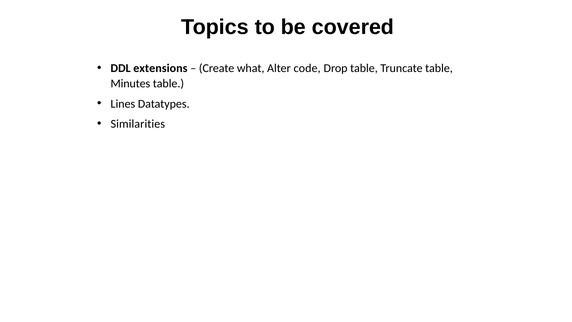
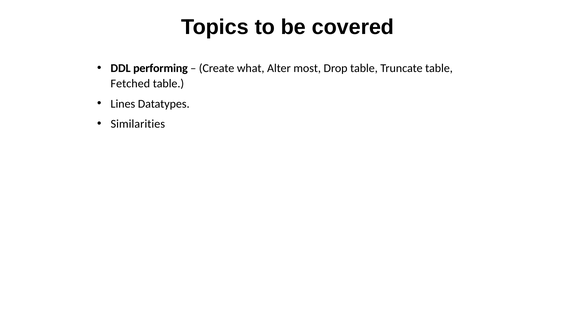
extensions: extensions -> performing
code: code -> most
Minutes: Minutes -> Fetched
